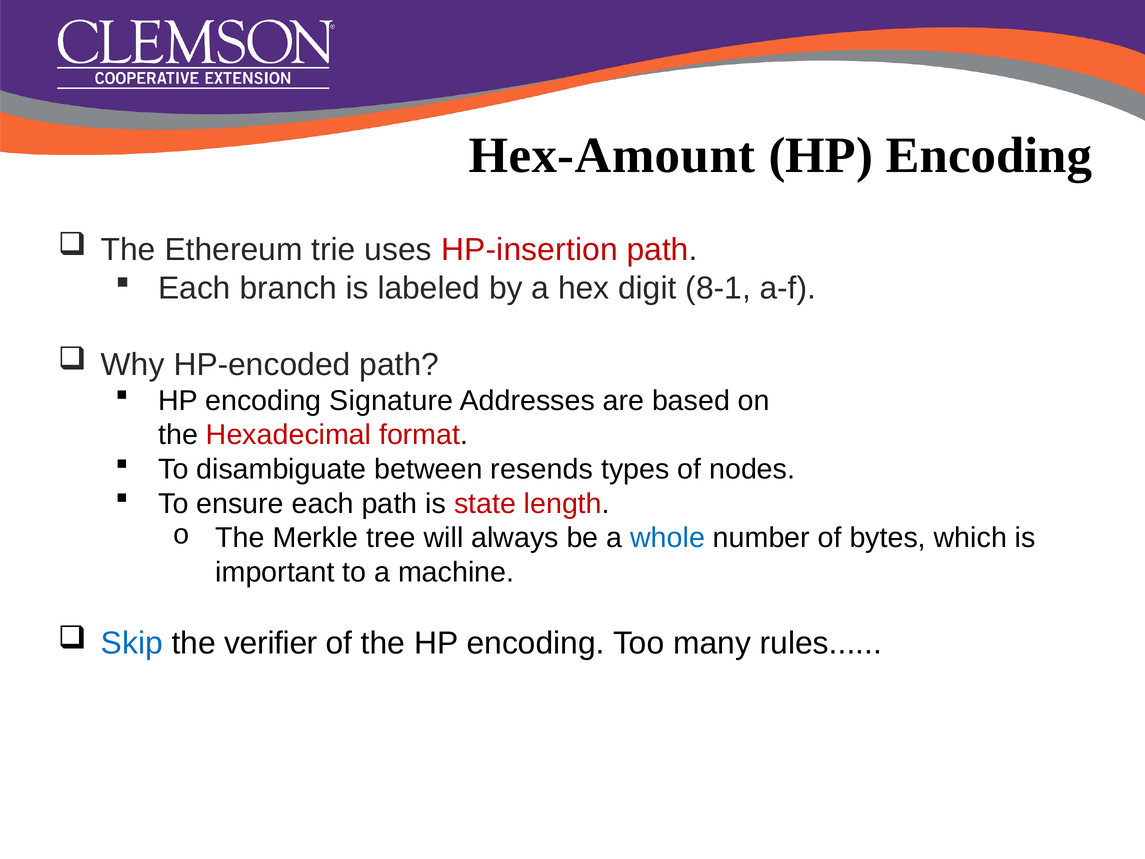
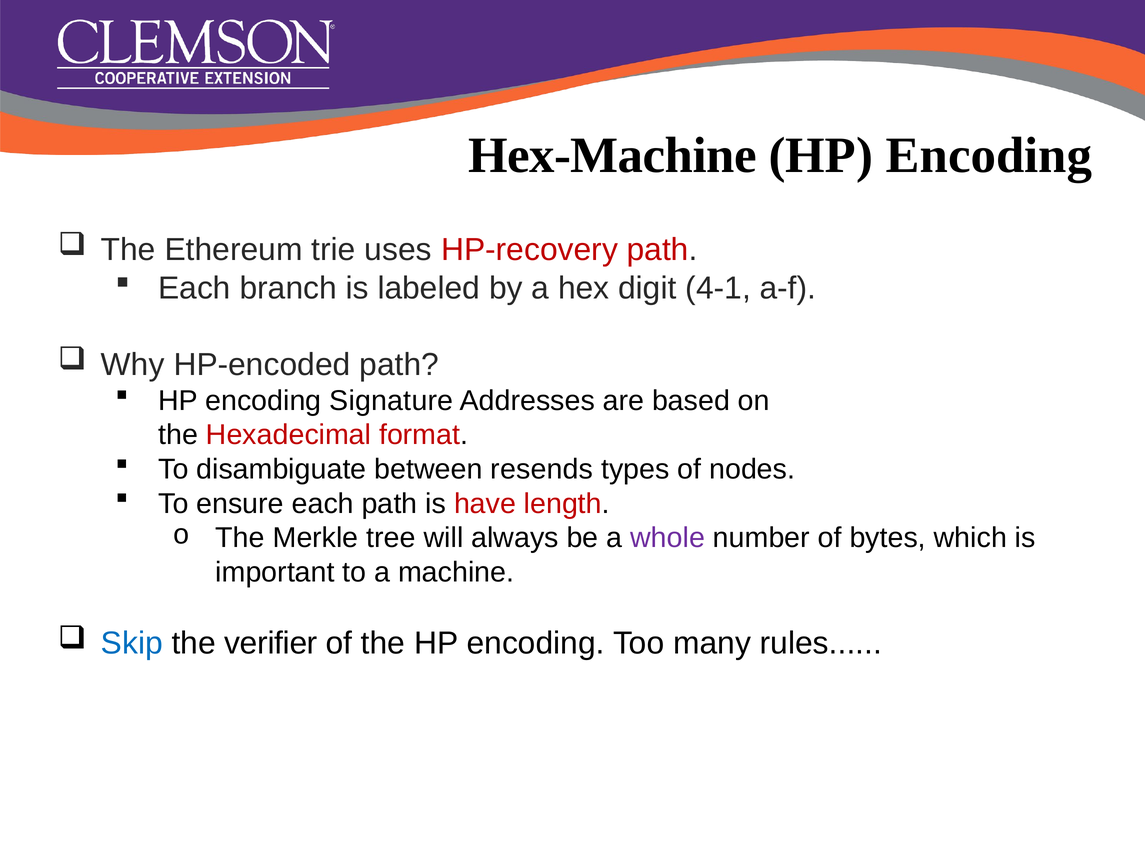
Hex-Amount: Hex-Amount -> Hex-Machine
HP-insertion: HP-insertion -> HP-recovery
8-1: 8-1 -> 4-1
state: state -> have
whole colour: blue -> purple
